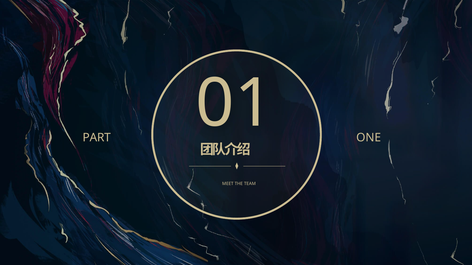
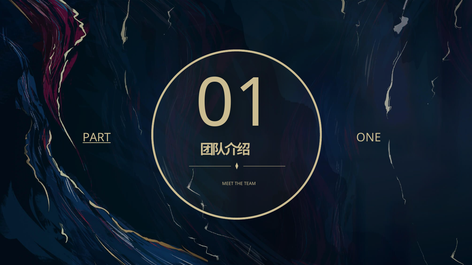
PART underline: none -> present
